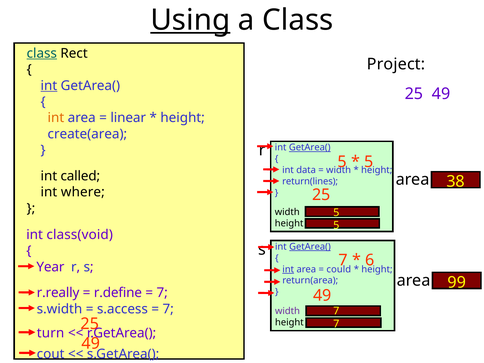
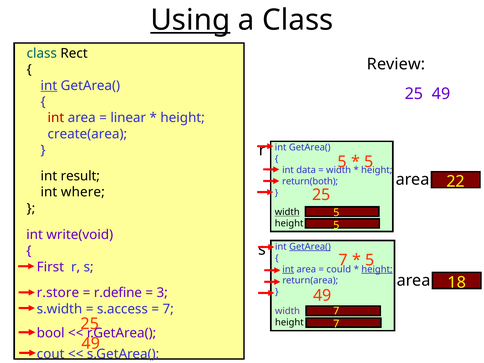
class at (42, 53) underline: present -> none
Project: Project -> Review
int at (56, 118) colour: orange -> red
GetArea( at (310, 148) underline: present -> none
called: called -> result
38: 38 -> 22
return(lines: return(lines -> return(both
width at (287, 212) underline: none -> present
class(void: class(void -> write(void
6 at (370, 260): 6 -> 5
Year: Year -> First
height at (377, 269) underline: none -> present
99: 99 -> 18
r.really: r.really -> r.store
7 at (162, 293): 7 -> 3
turn: turn -> bool
